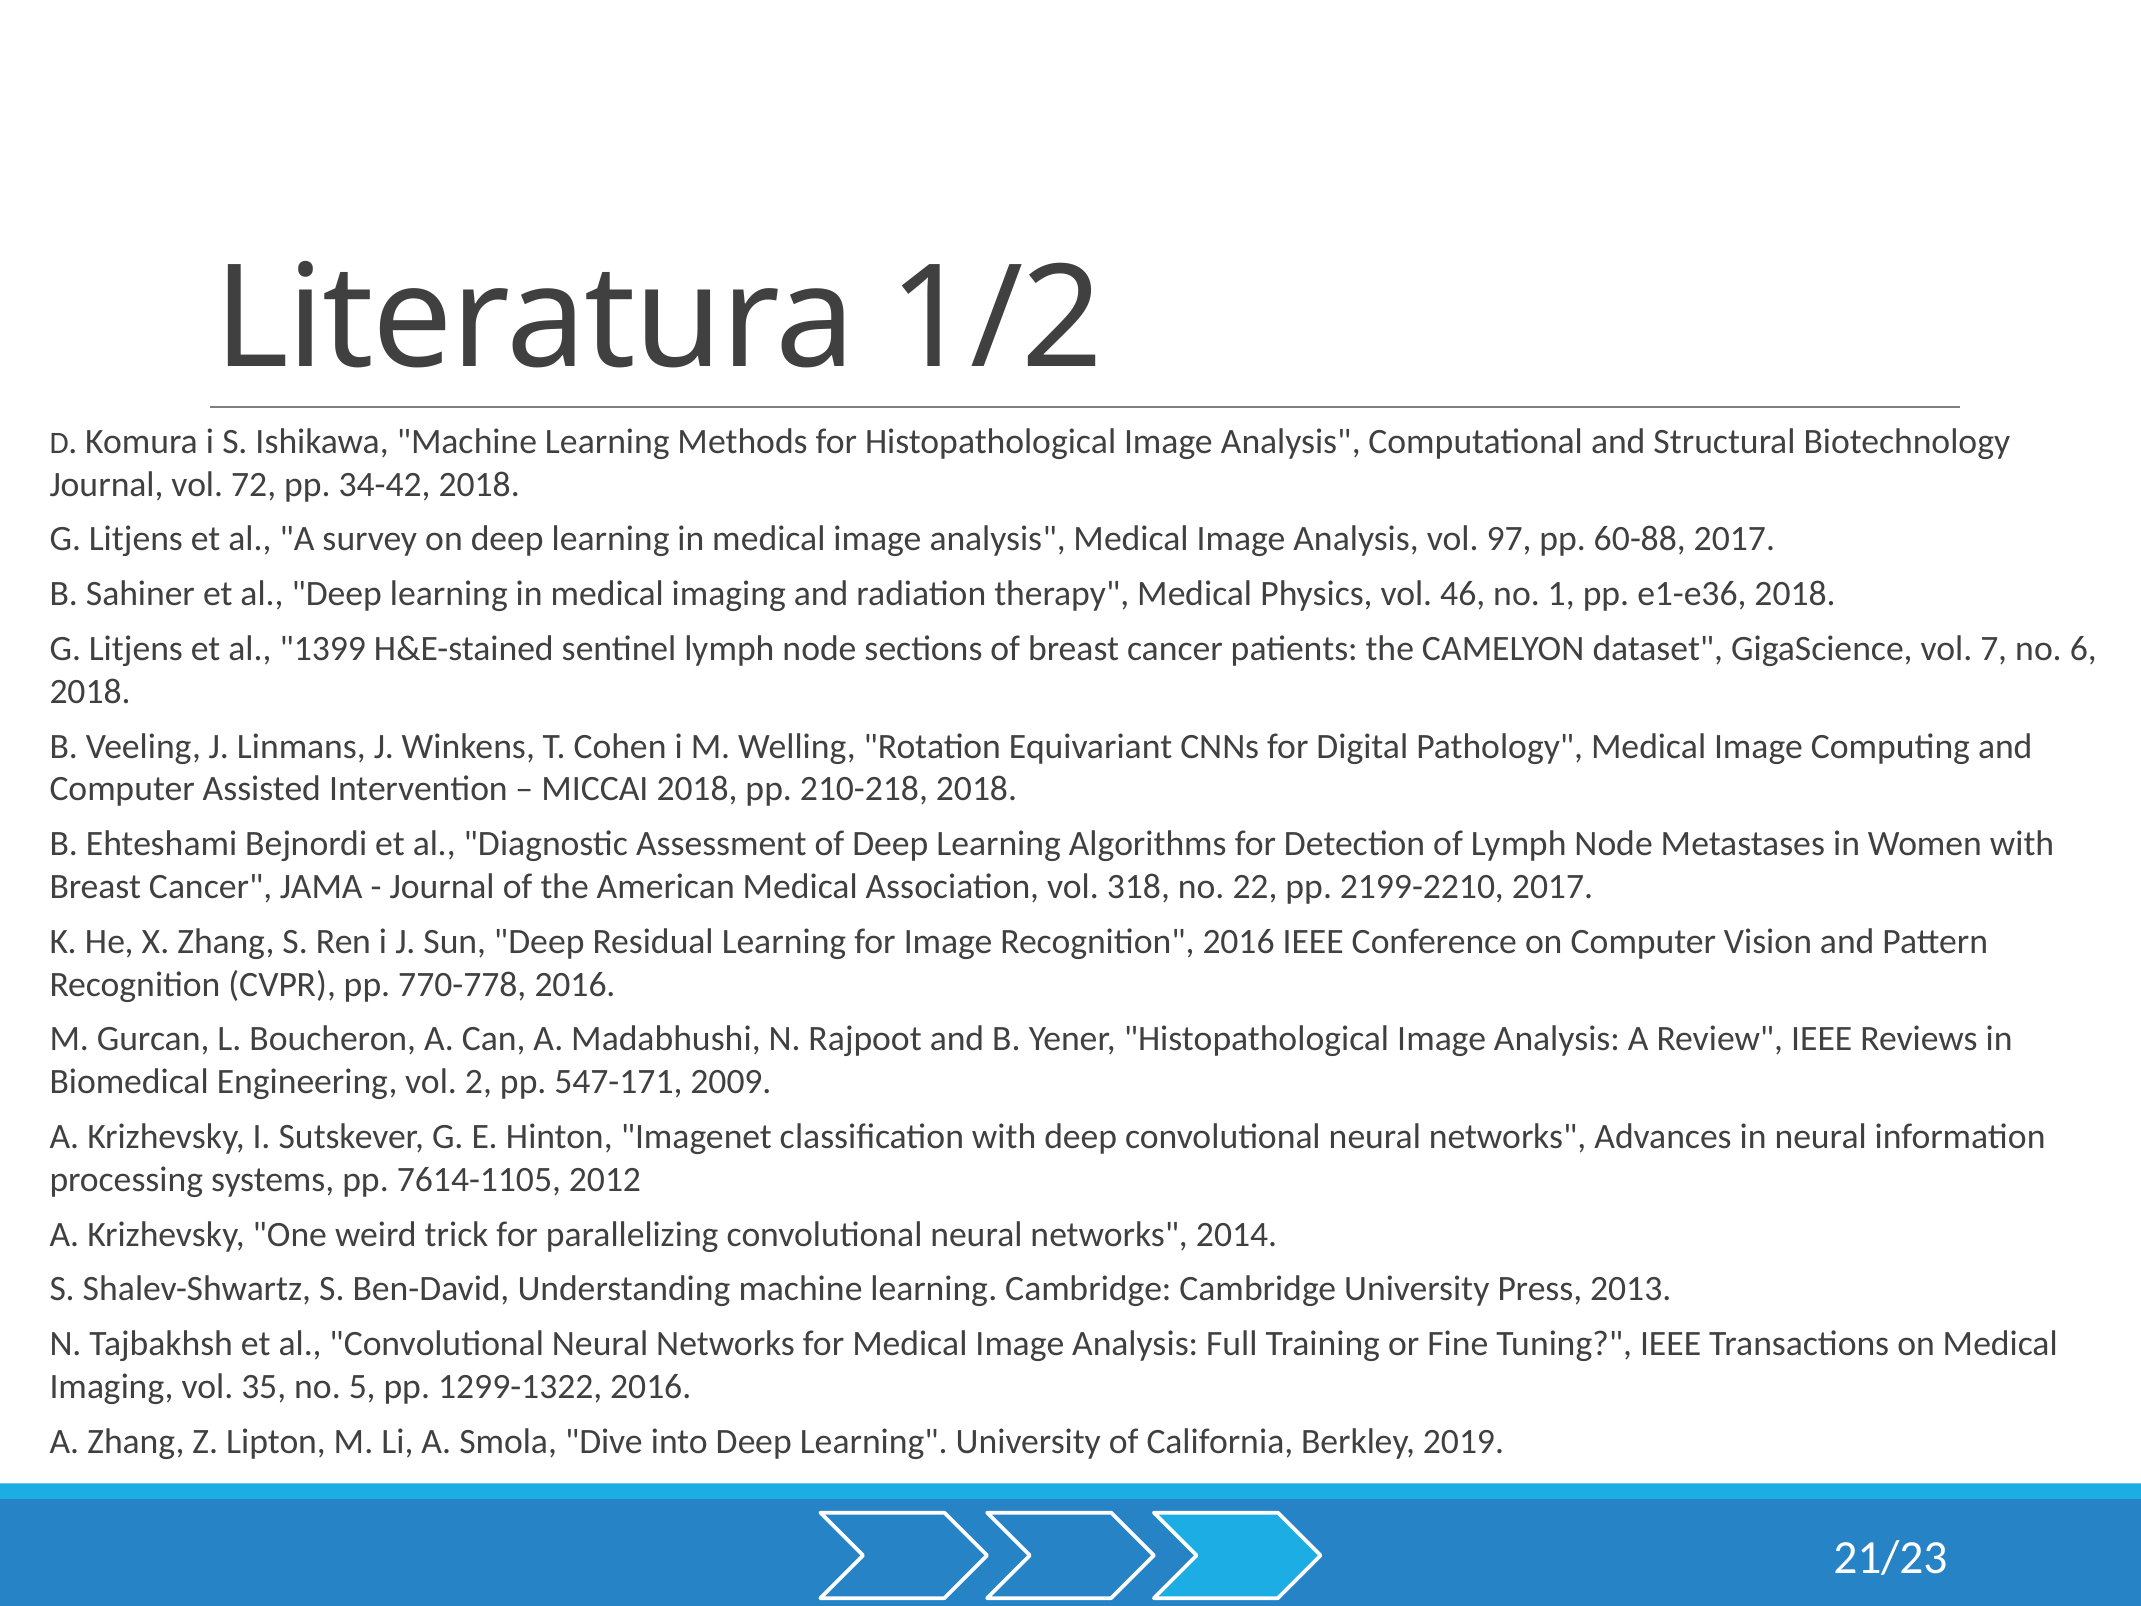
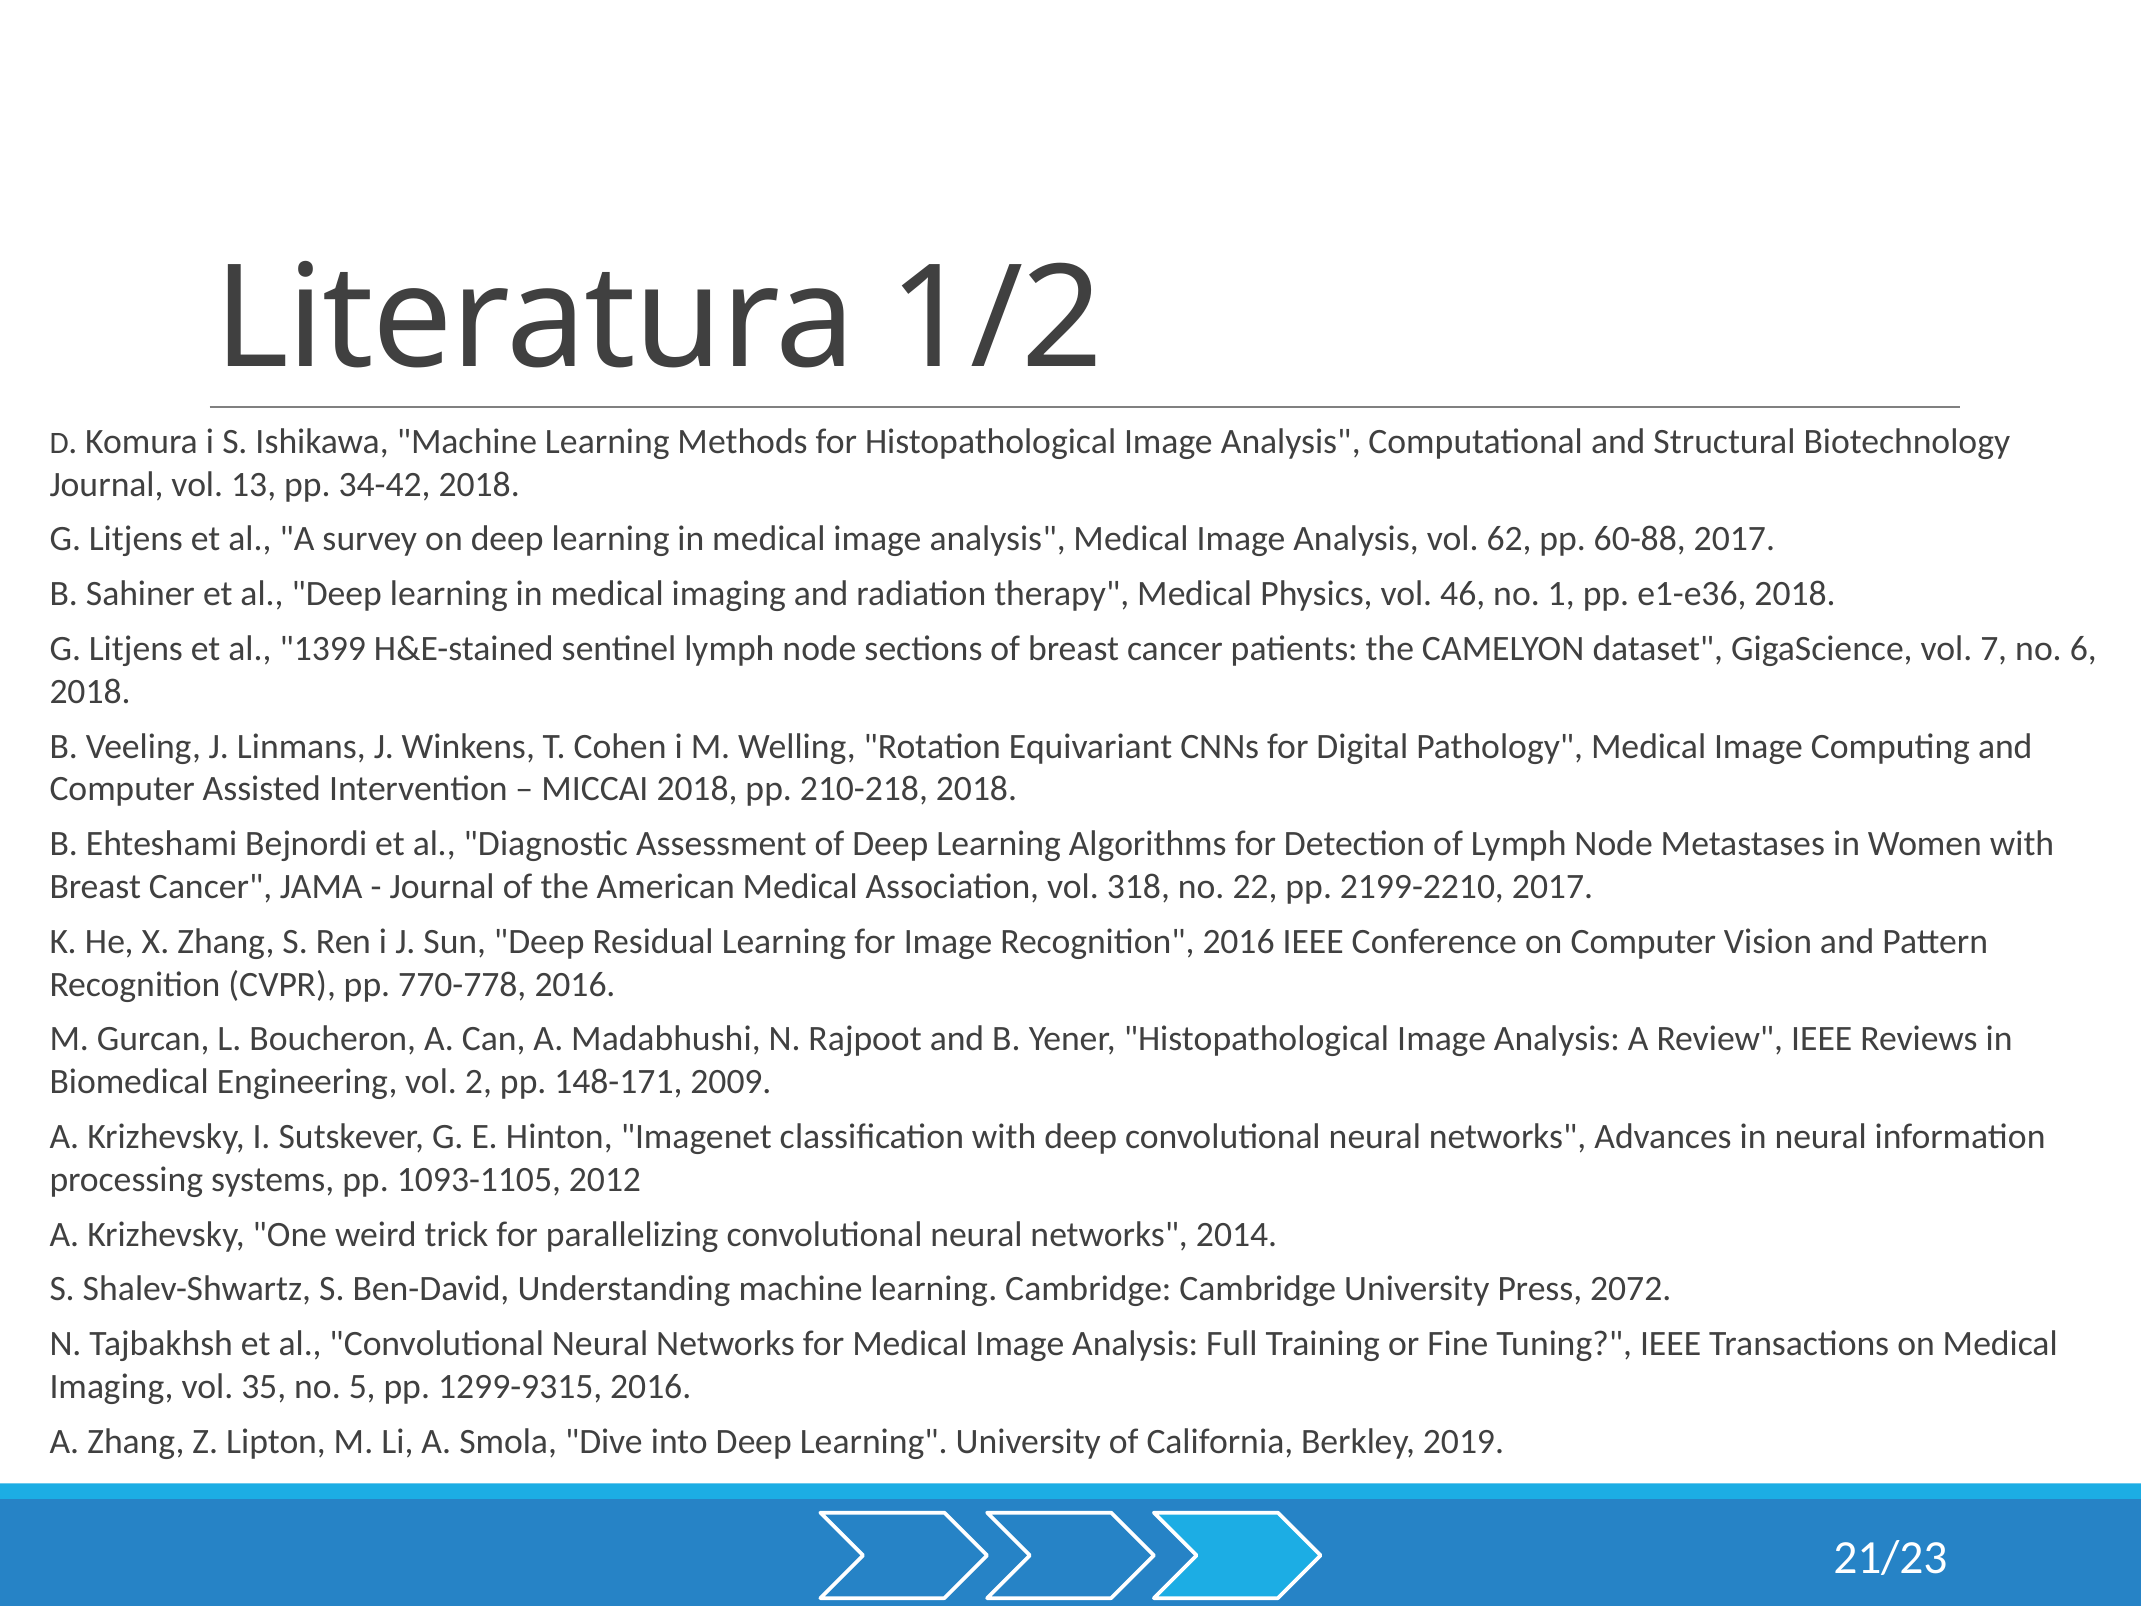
72: 72 -> 13
97: 97 -> 62
547-171: 547-171 -> 148-171
7614-1105: 7614-1105 -> 1093-1105
2013: 2013 -> 2072
1299-1322: 1299-1322 -> 1299-9315
